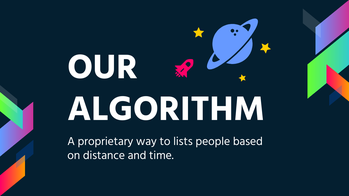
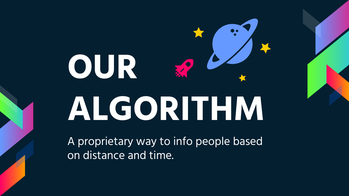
lists: lists -> info
